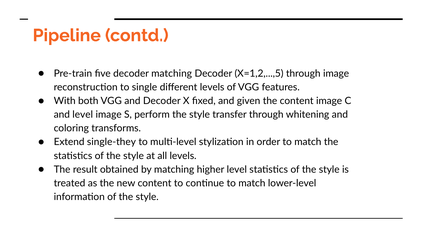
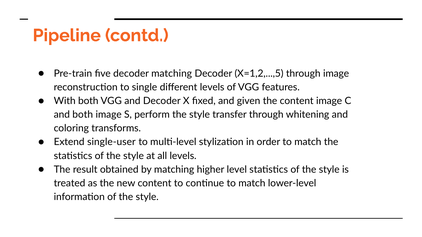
and level: level -> both
single-they: single-they -> single-user
